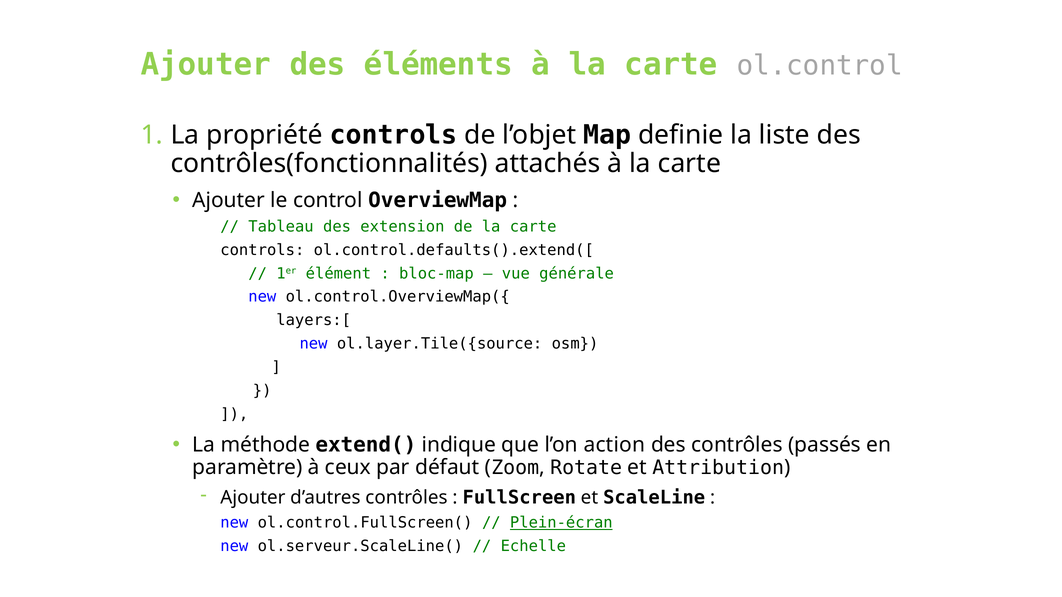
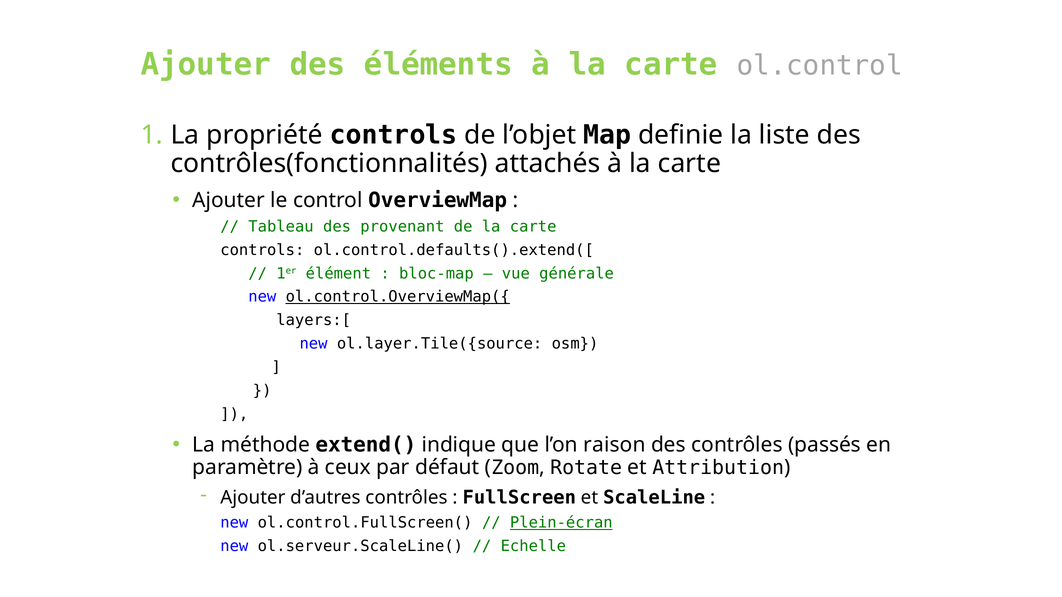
extension: extension -> provenant
ol.control.OverviewMap({ underline: none -> present
action: action -> raison
